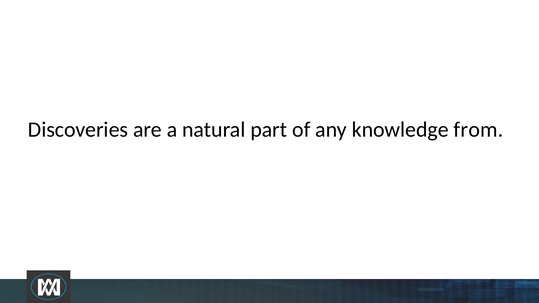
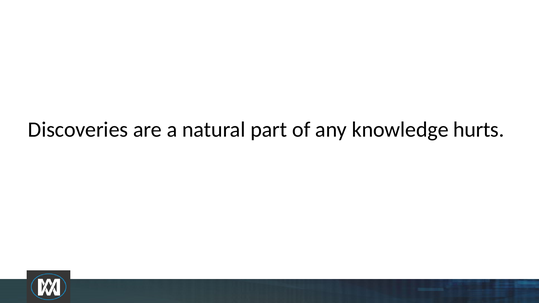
from: from -> hurts
